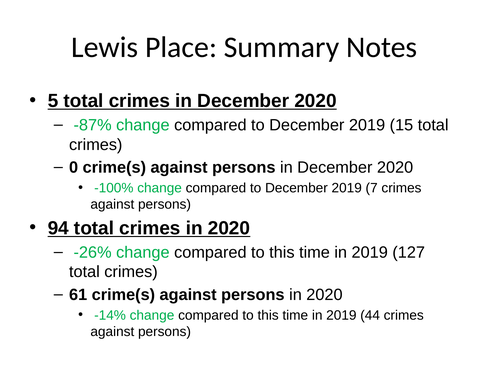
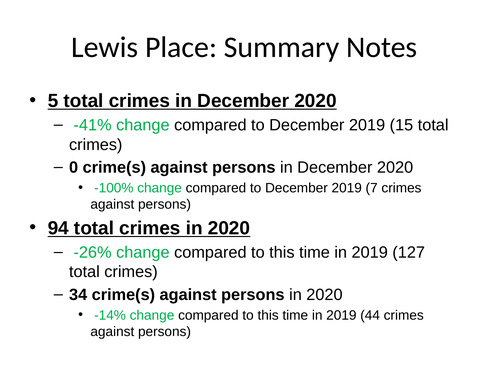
-87%: -87% -> -41%
61: 61 -> 34
